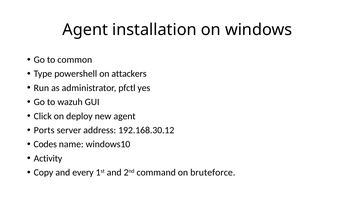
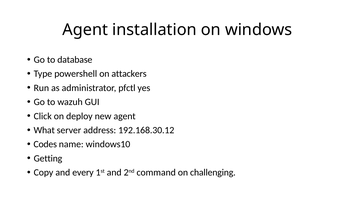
common: common -> database
Ports: Ports -> What
Activity: Activity -> Getting
bruteforce: bruteforce -> challenging
